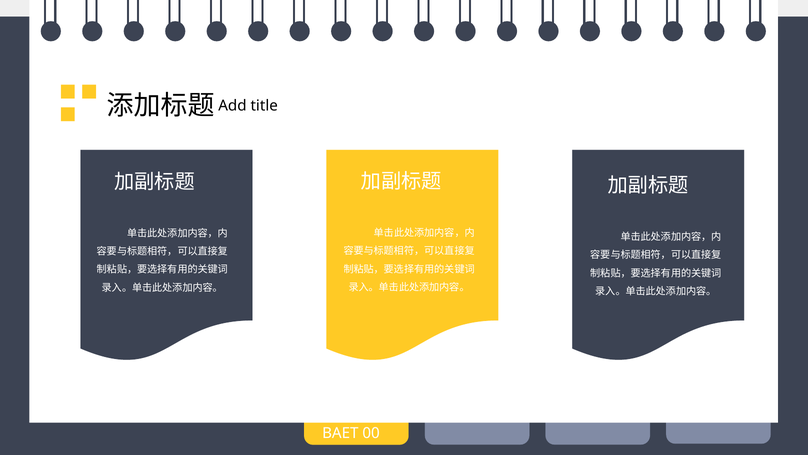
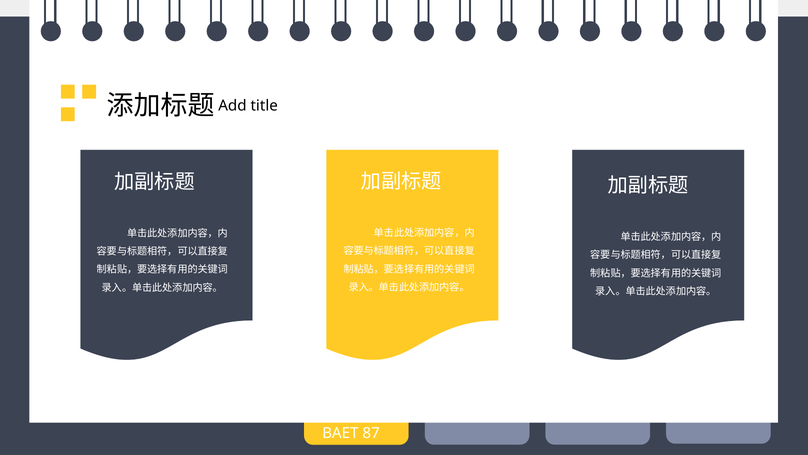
00: 00 -> 87
